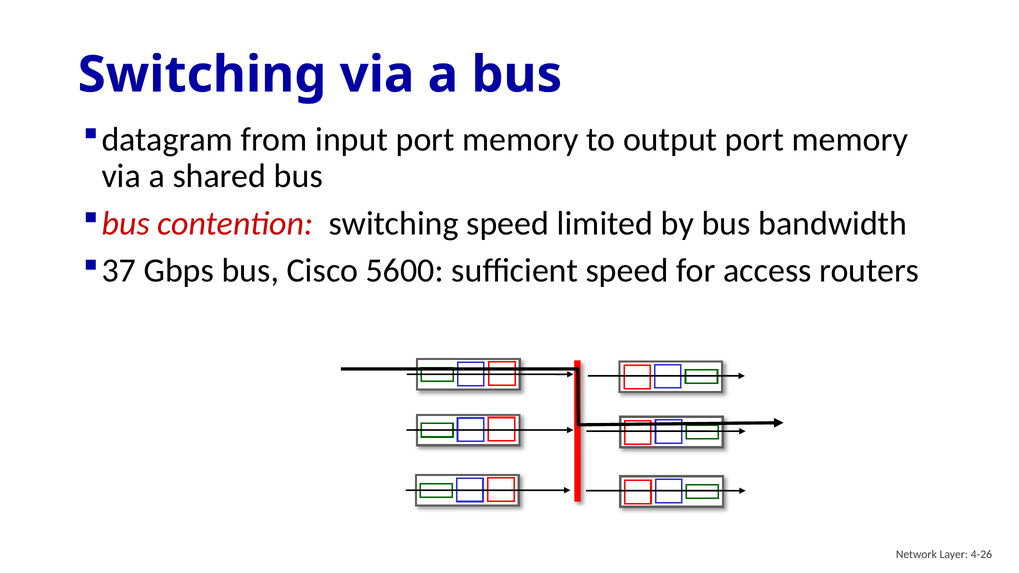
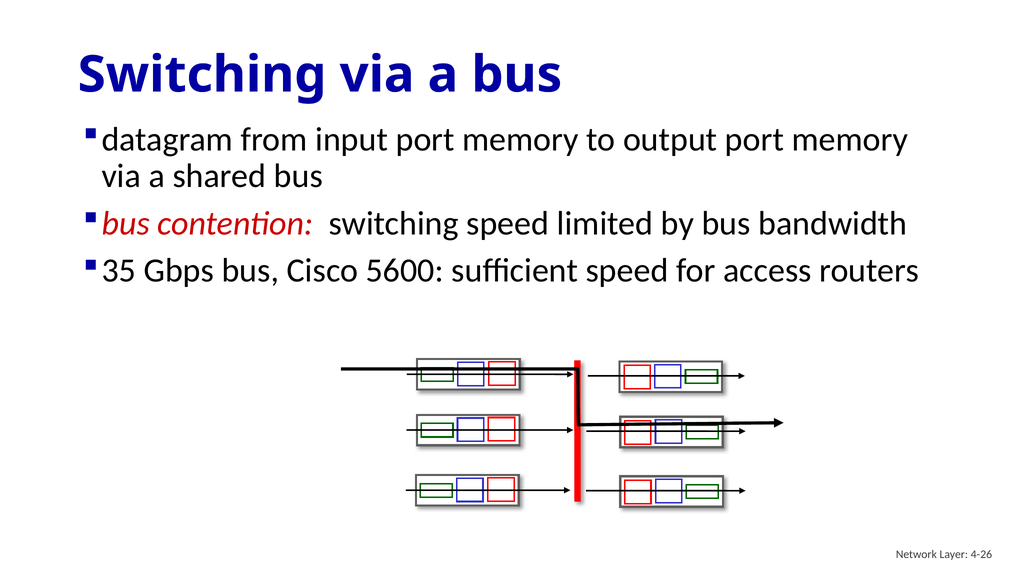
37: 37 -> 35
